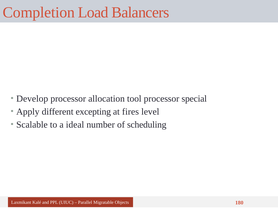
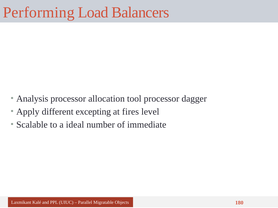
Completion: Completion -> Performing
Develop: Develop -> Analysis
special: special -> dagger
scheduling: scheduling -> immediate
